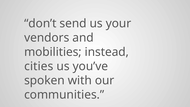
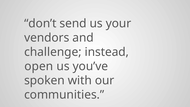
mobilities: mobilities -> challenge
cities: cities -> open
